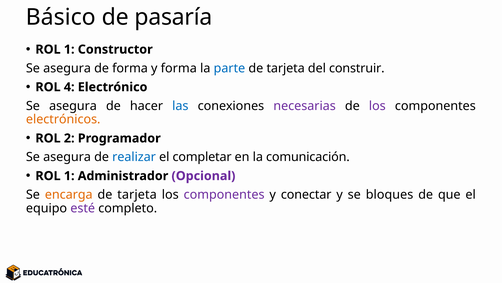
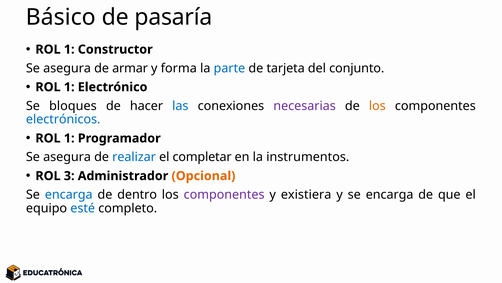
de forma: forma -> armar
construir: construir -> conjunto
4 at (69, 87): 4 -> 1
asegura at (73, 106): asegura -> bloques
los at (377, 106) colour: purple -> orange
electrónicos colour: orange -> blue
2 at (69, 138): 2 -> 1
comunicación: comunicación -> instrumentos
1 at (69, 176): 1 -> 3
Opcional colour: purple -> orange
encarga at (69, 194) colour: orange -> blue
tarjeta at (137, 194): tarjeta -> dentro
conectar: conectar -> existiera
y se bloques: bloques -> encarga
esté colour: purple -> blue
